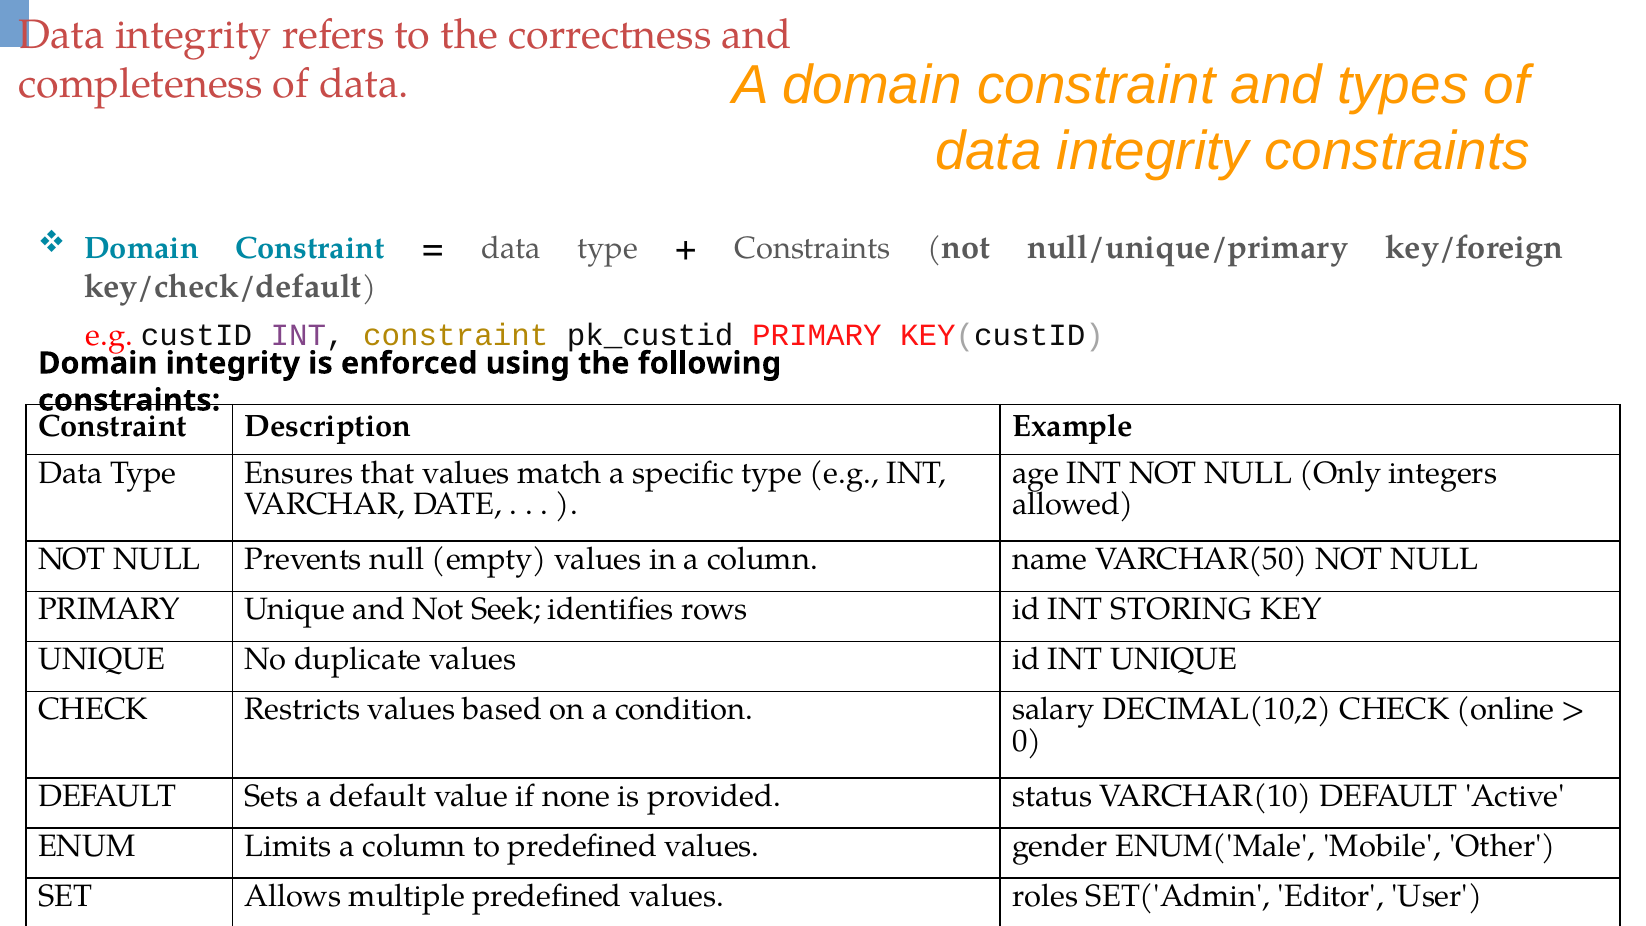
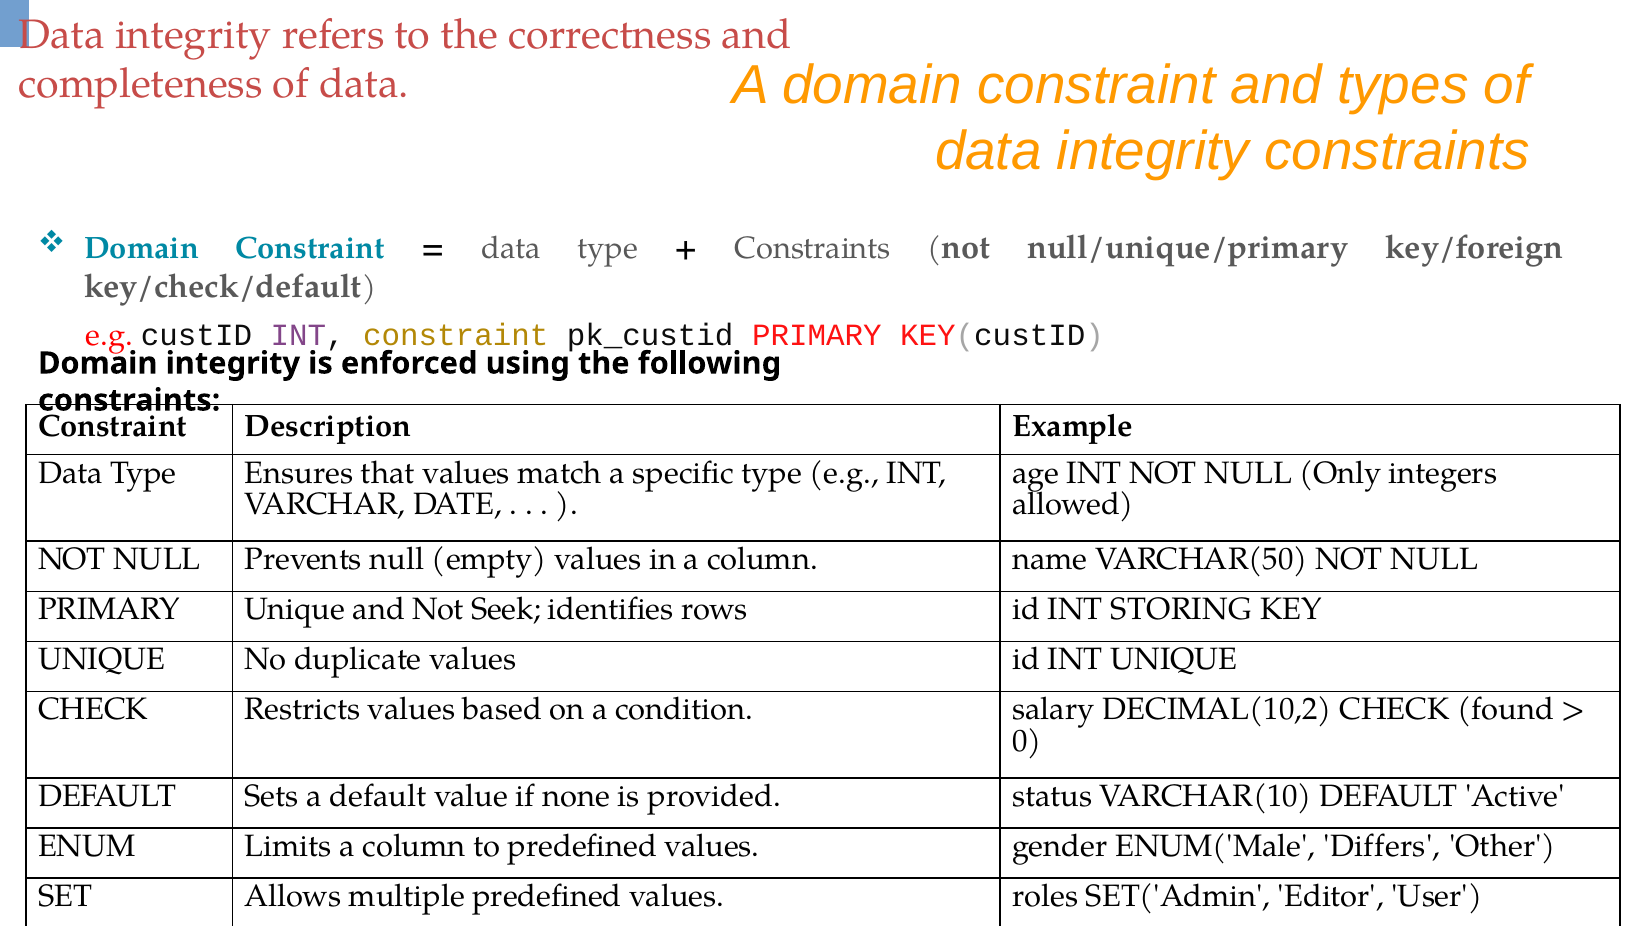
online: online -> found
Mobile: Mobile -> Differs
